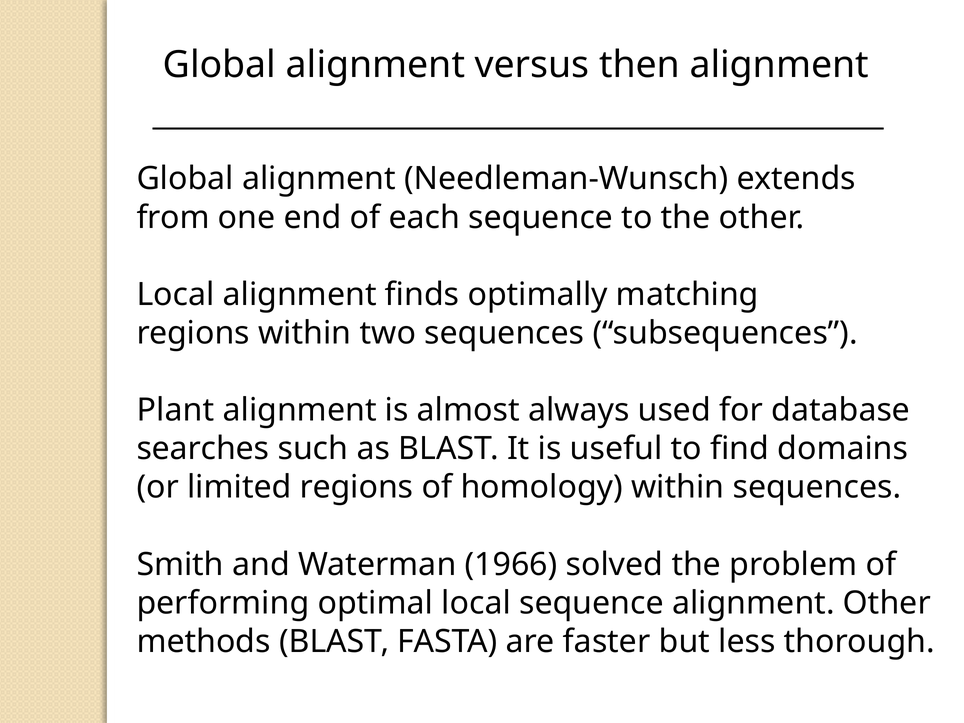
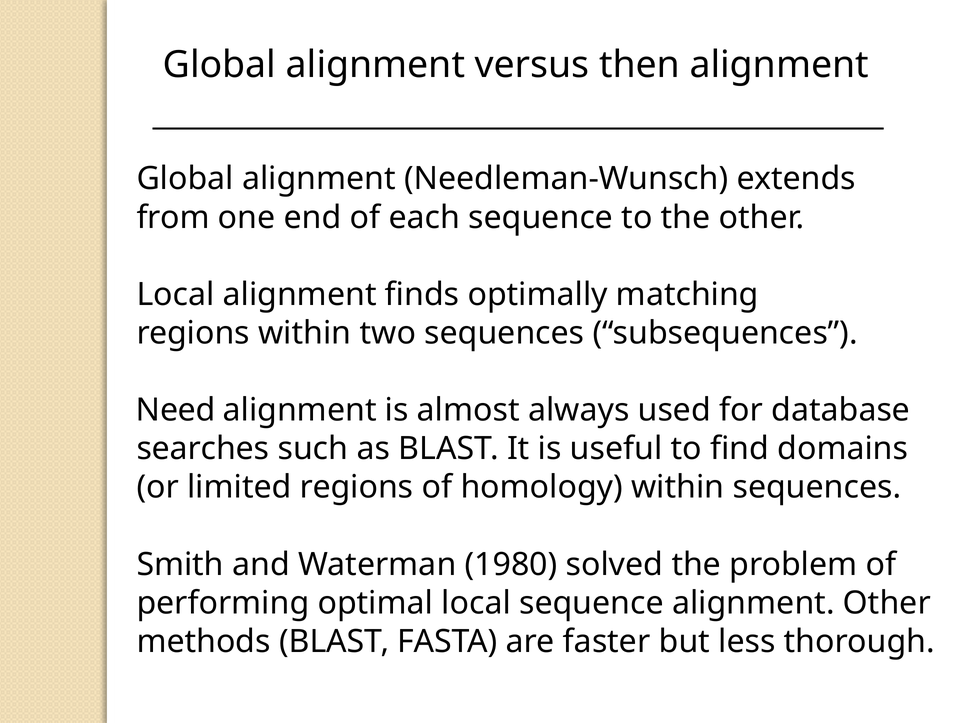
Plant: Plant -> Need
1966: 1966 -> 1980
